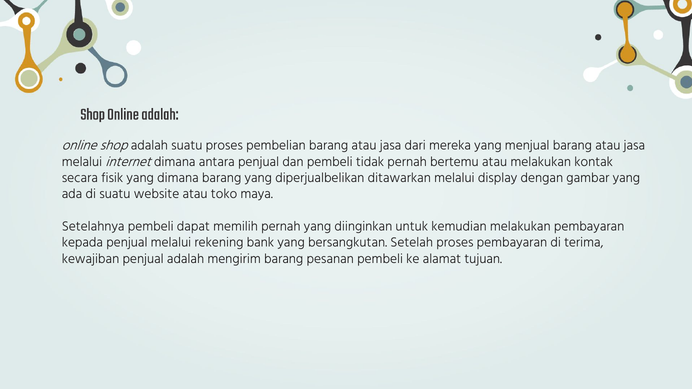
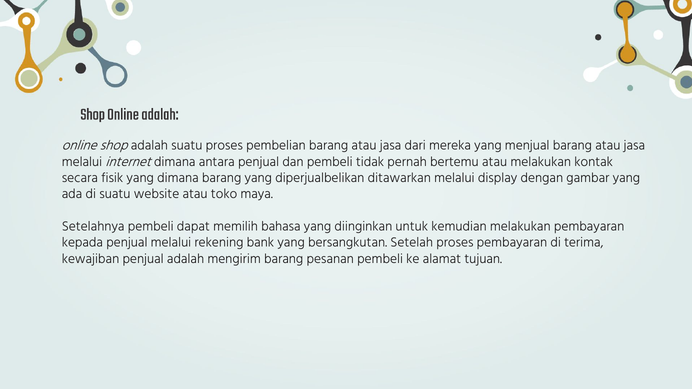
memilih pernah: pernah -> bahasa
